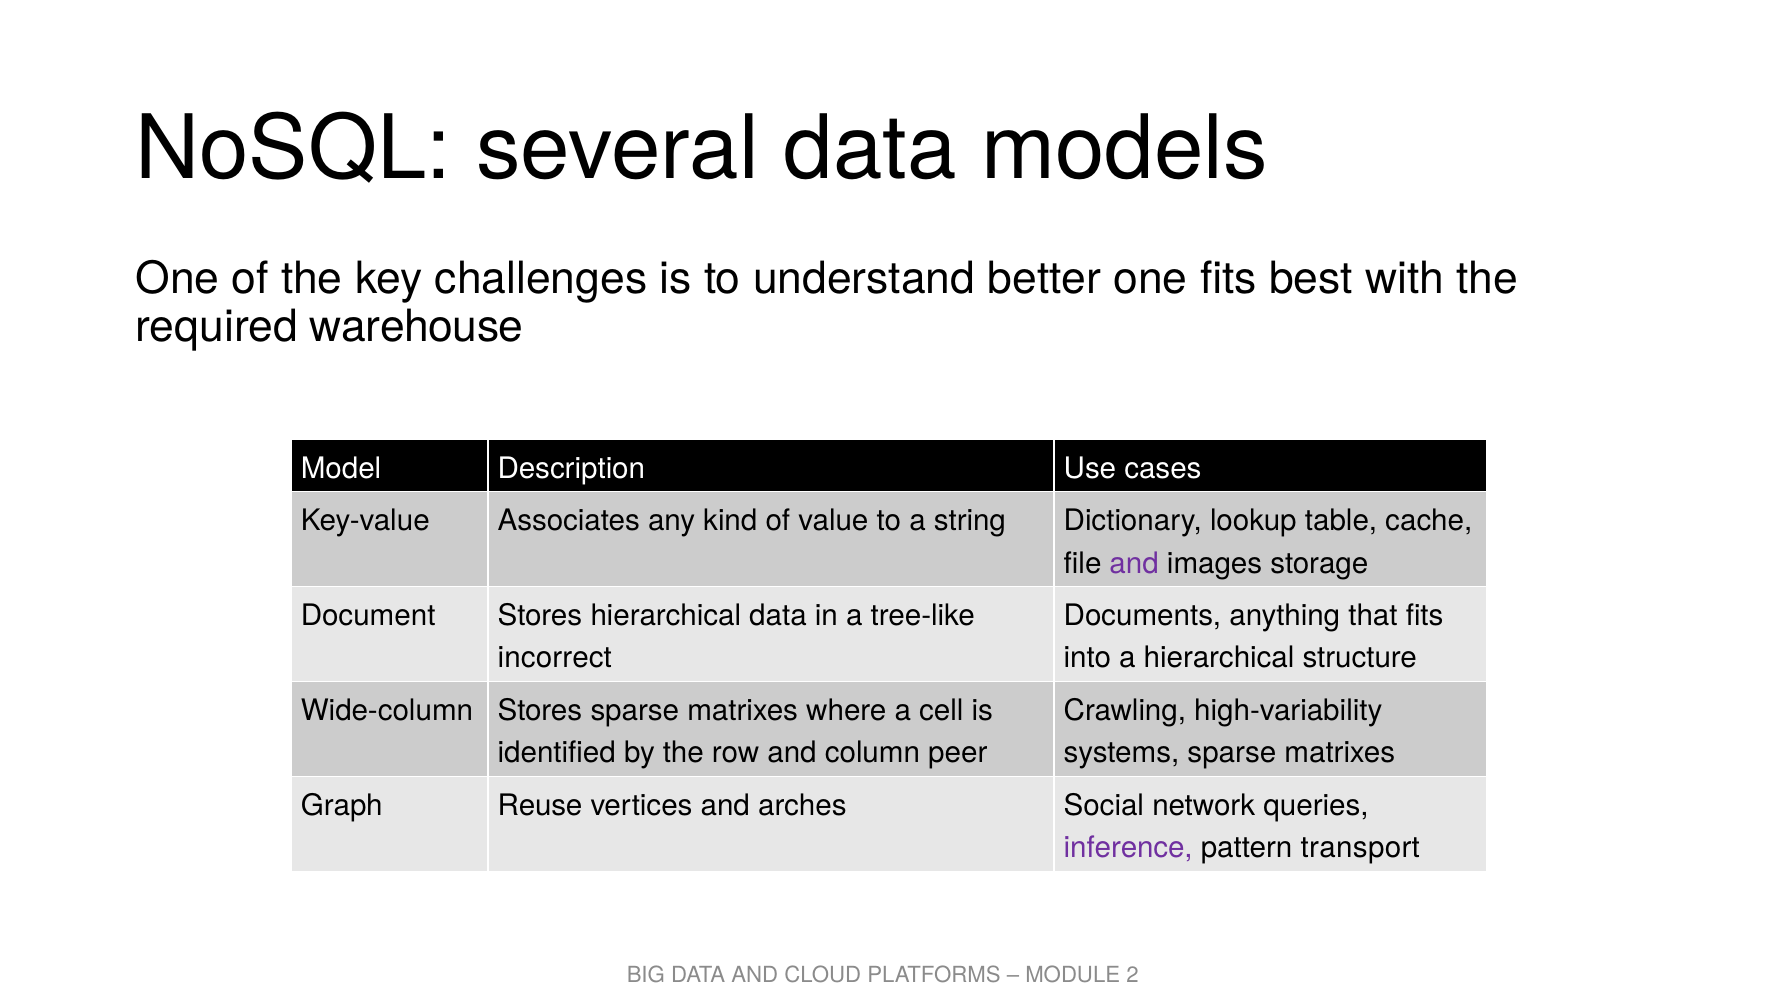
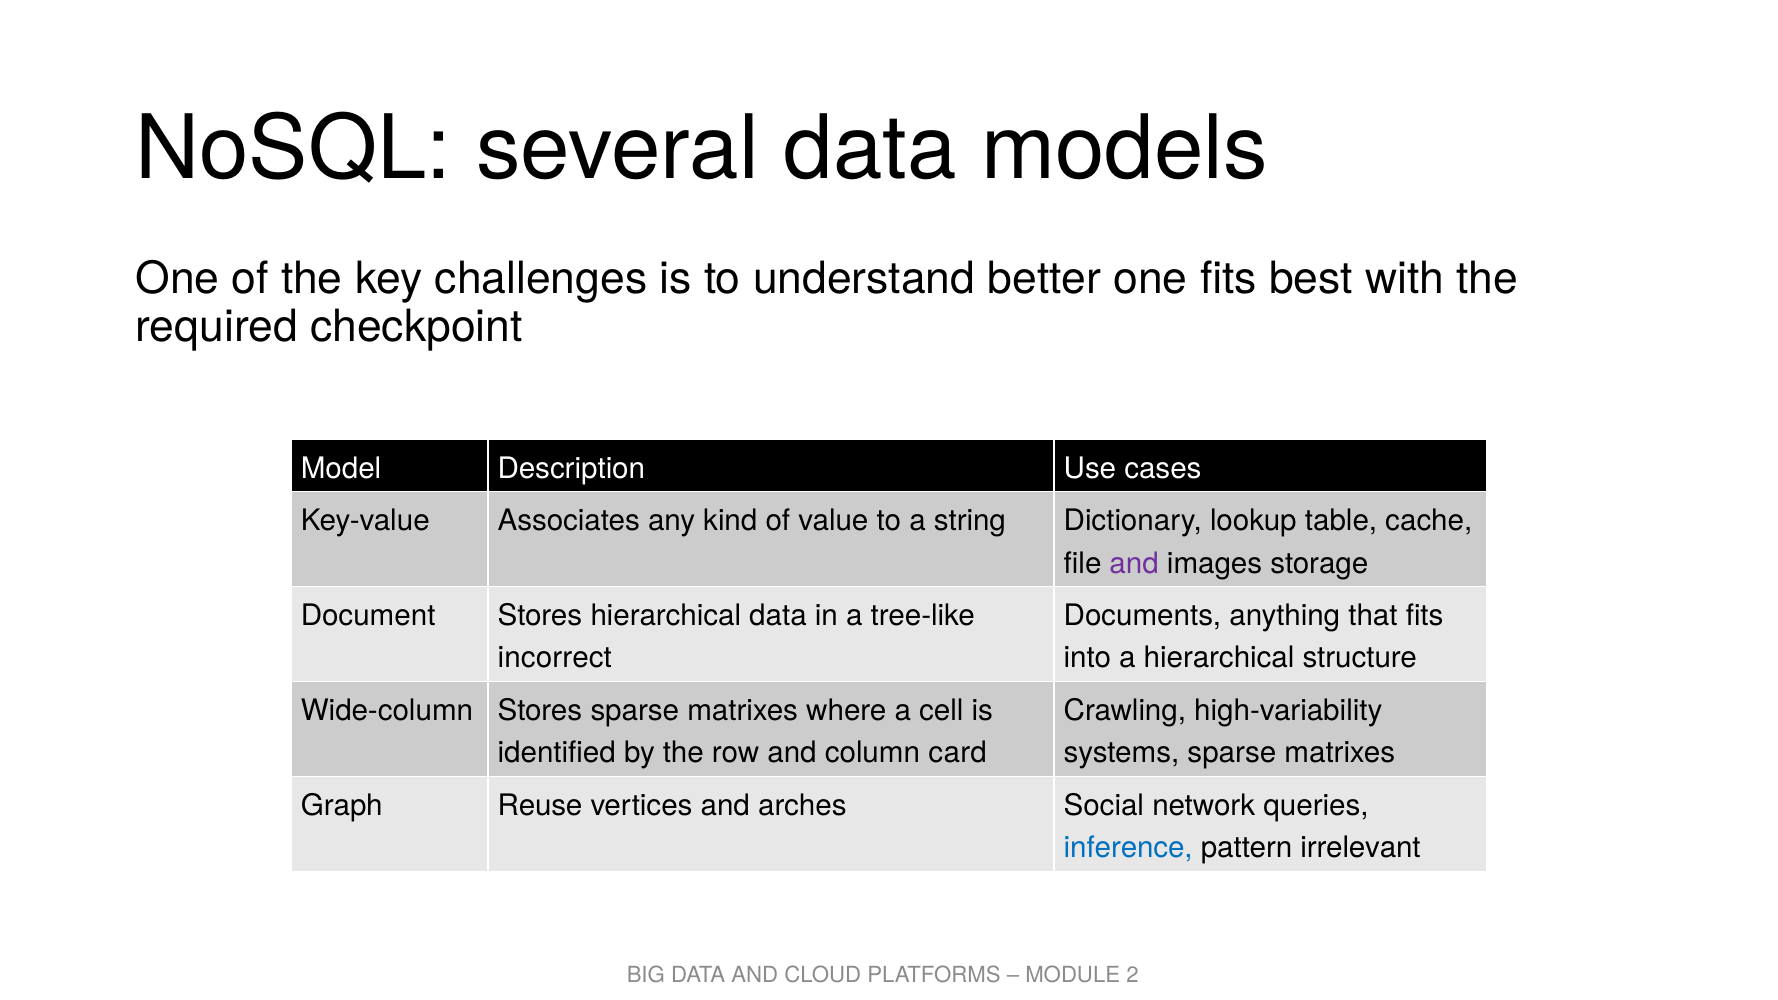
warehouse: warehouse -> checkpoint
peer: peer -> card
inference colour: purple -> blue
transport: transport -> irrelevant
